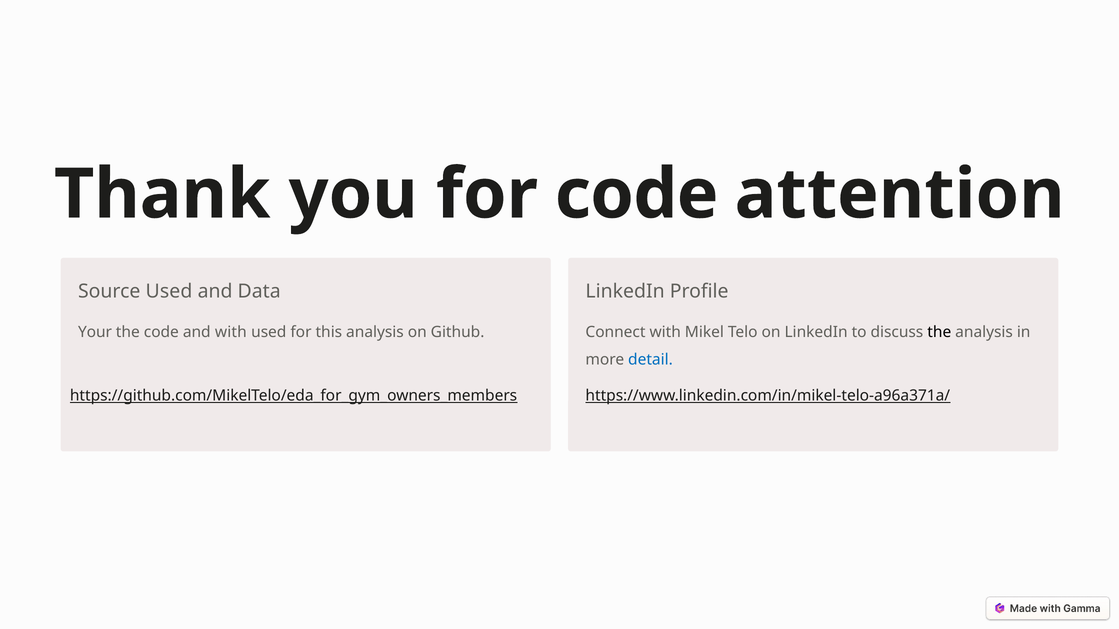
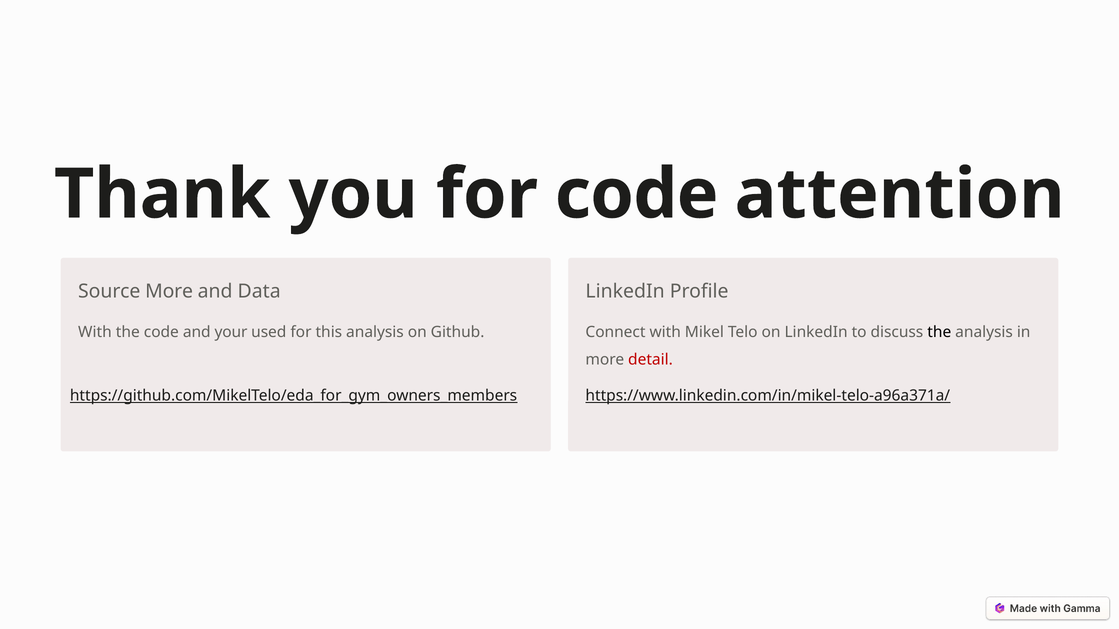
Source Used: Used -> More
Your at (95, 332): Your -> With
and with: with -> your
detail colour: blue -> red
